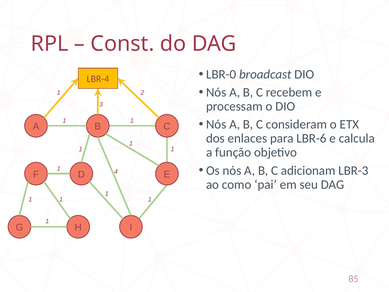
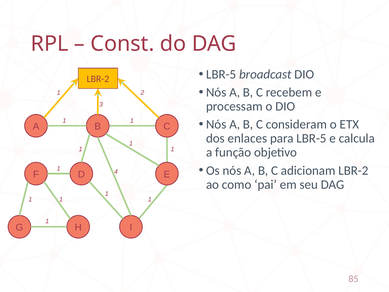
LBR-0 at (221, 74): LBR-0 -> LBR-5
LBR-4 at (98, 79): LBR-4 -> LBR-2
para LBR-6: LBR-6 -> LBR-5
adicionam LBR-3: LBR-3 -> LBR-2
